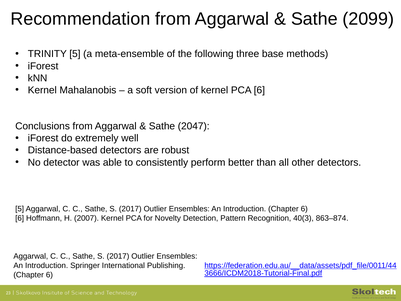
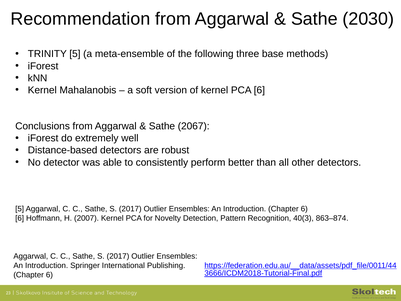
2099: 2099 -> 2030
2047: 2047 -> 2067
